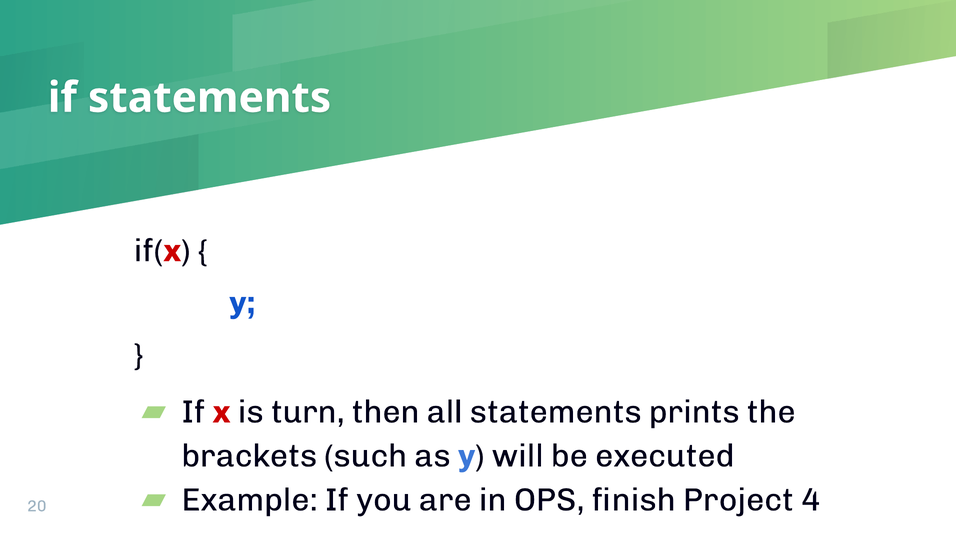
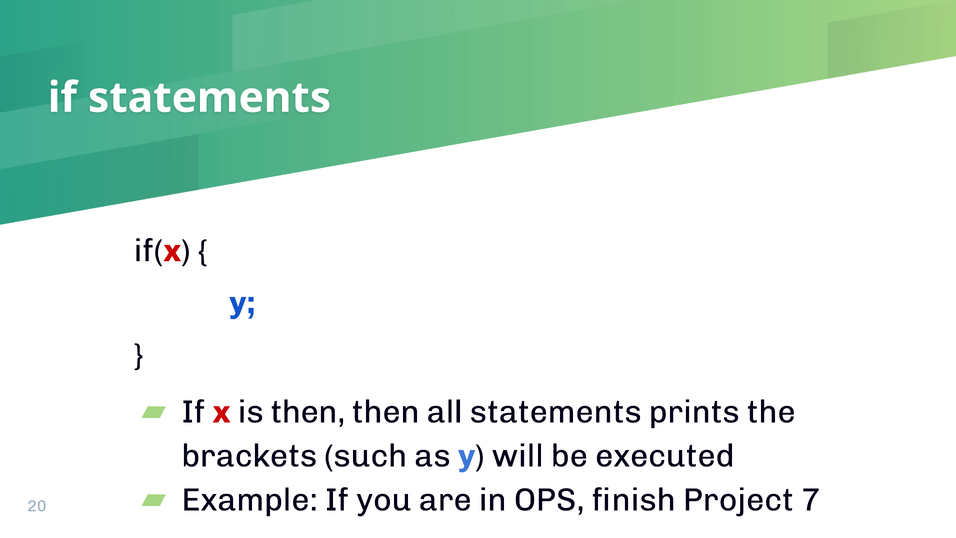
is turn: turn -> then
4: 4 -> 7
